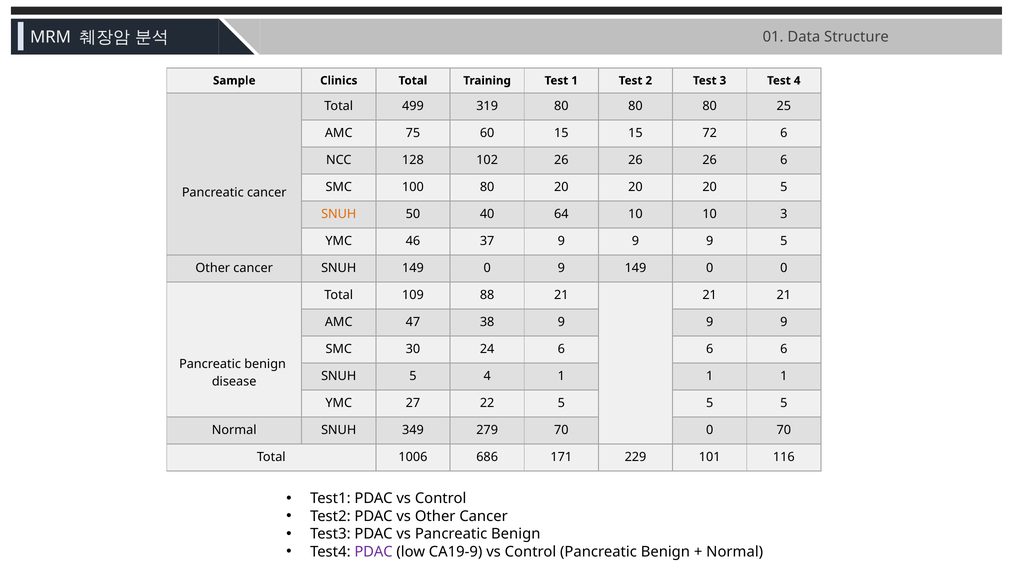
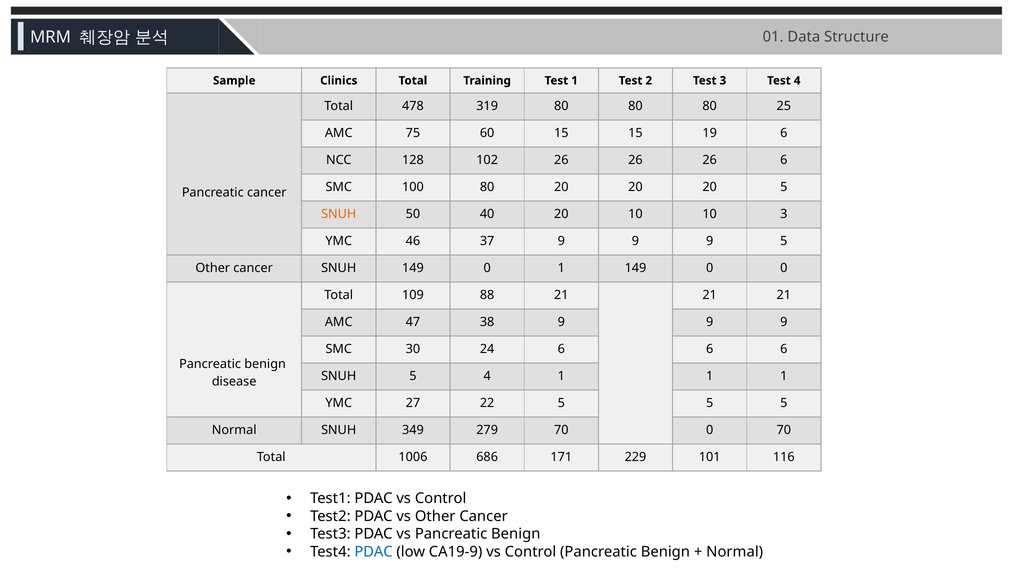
499: 499 -> 478
72: 72 -> 19
40 64: 64 -> 20
0 9: 9 -> 1
PDAC at (374, 552) colour: purple -> blue
